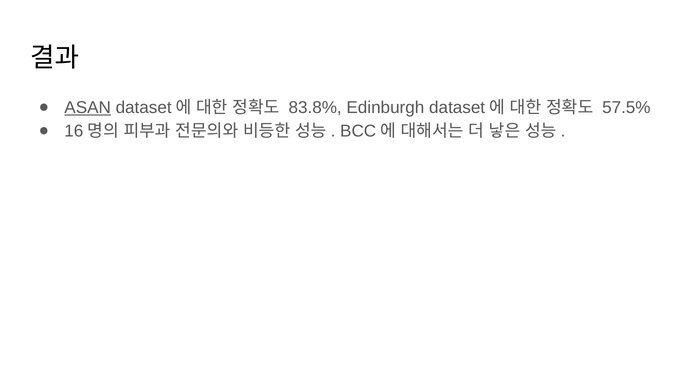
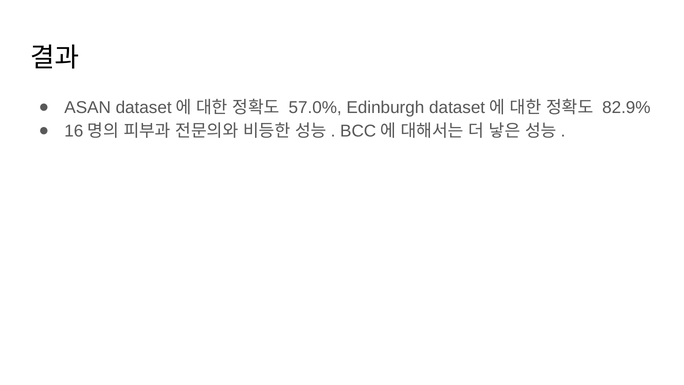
ASAN underline: present -> none
83.8%: 83.8% -> 57.0%
57.5%: 57.5% -> 82.9%
